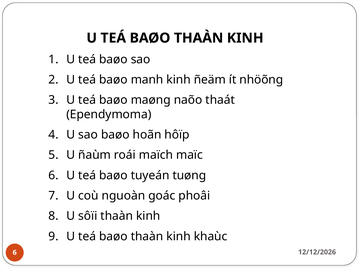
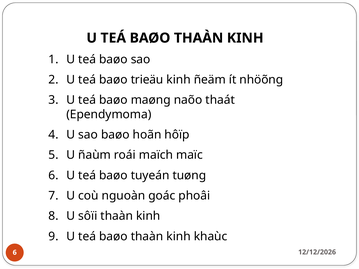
manh: manh -> trieäu
